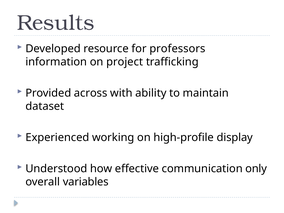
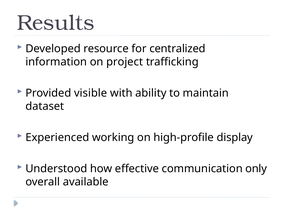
professors: professors -> centralized
across: across -> visible
variables: variables -> available
